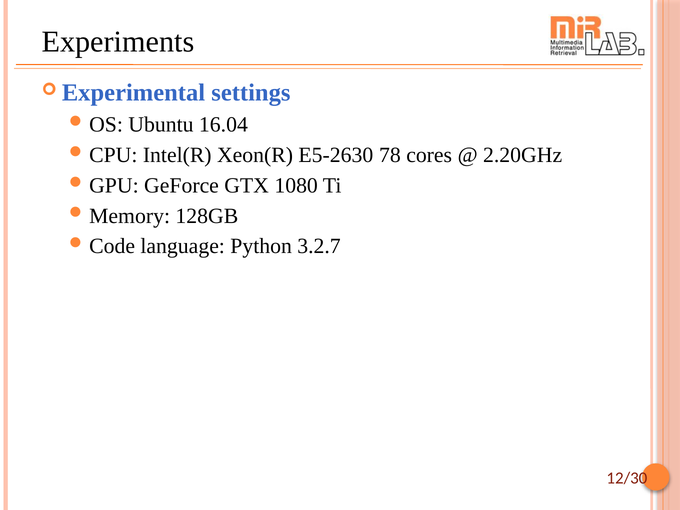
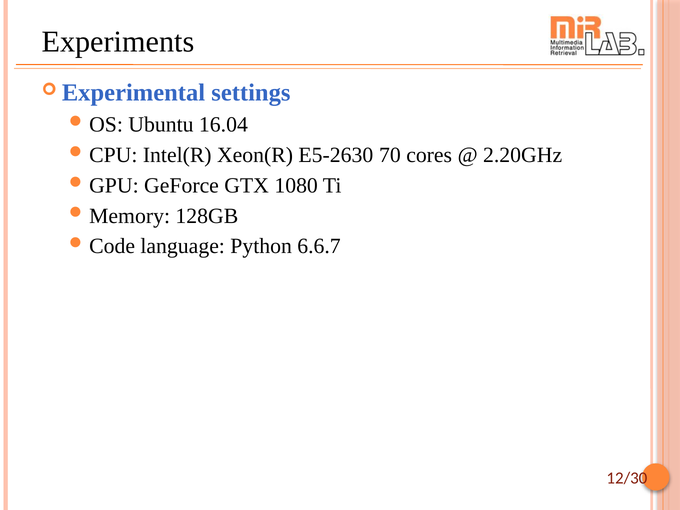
78: 78 -> 70
3.2.7: 3.2.7 -> 6.6.7
